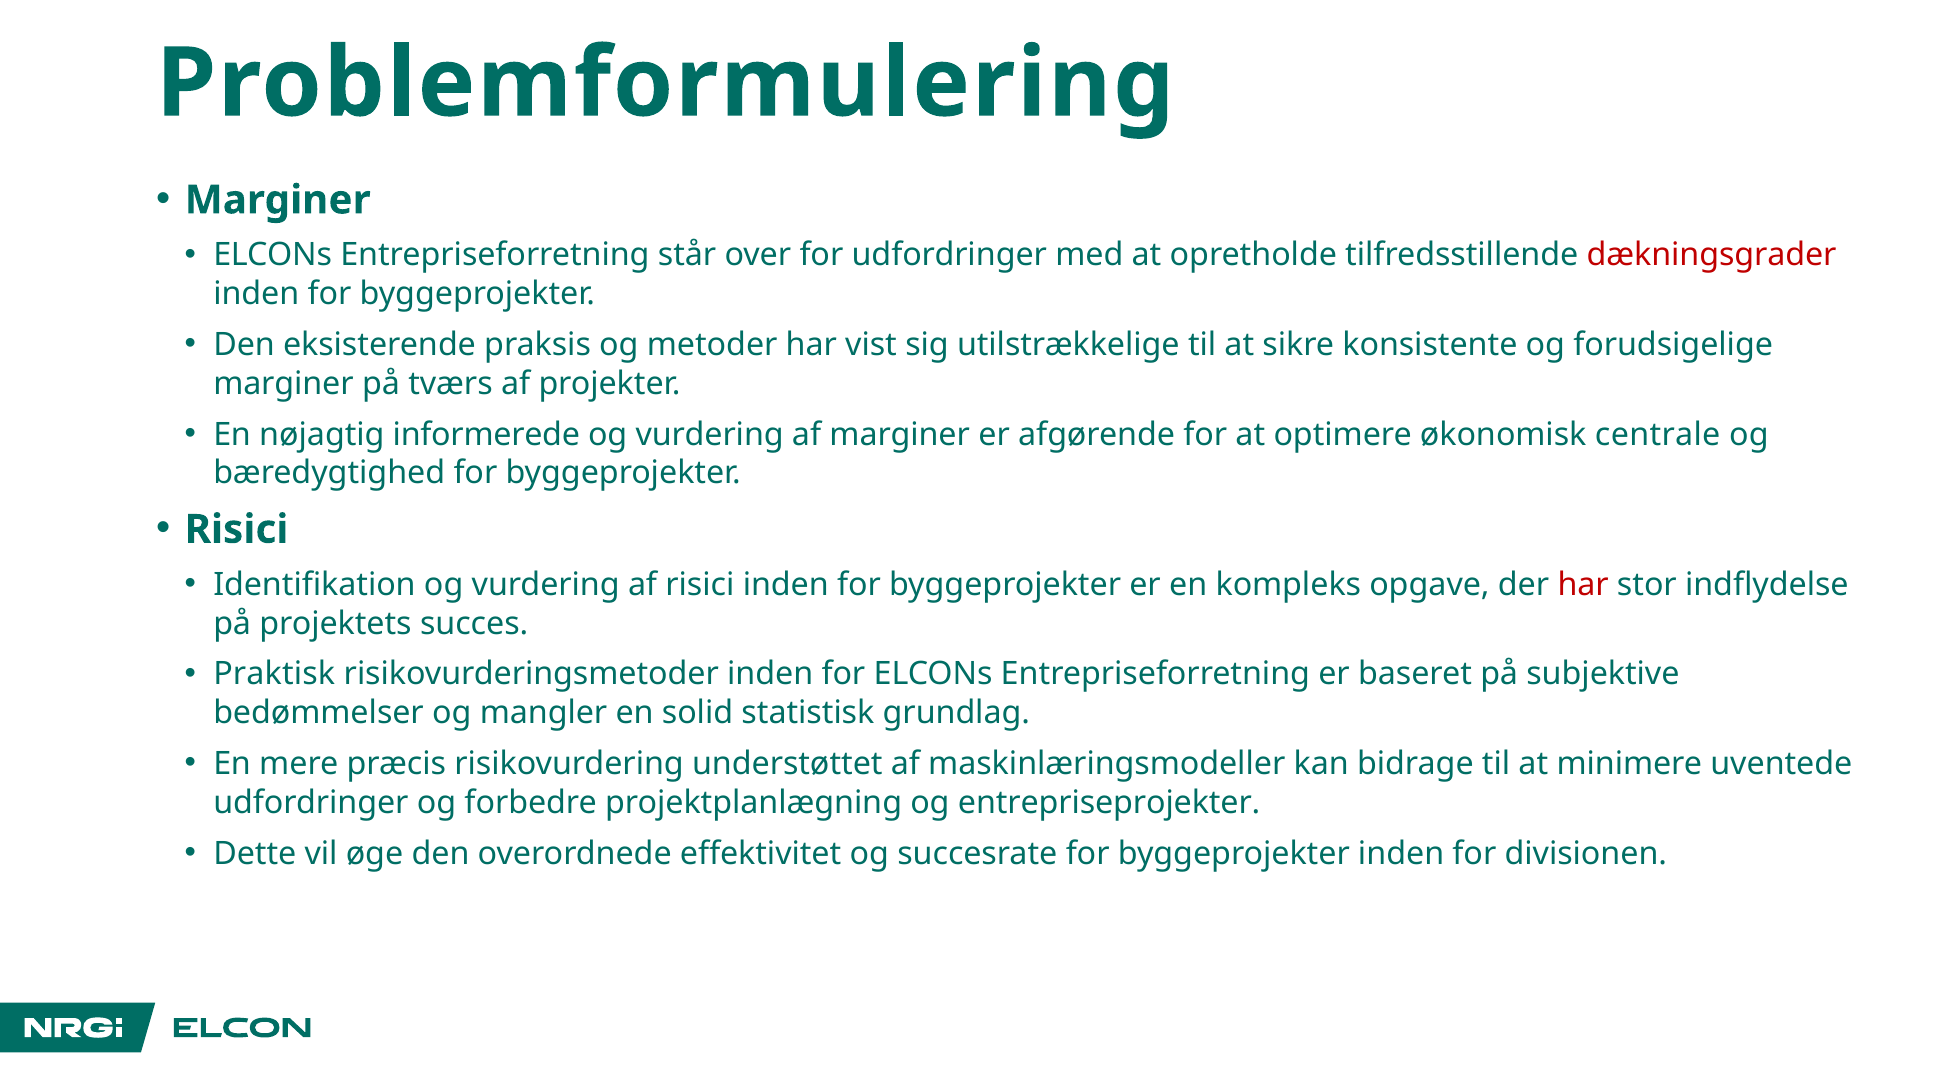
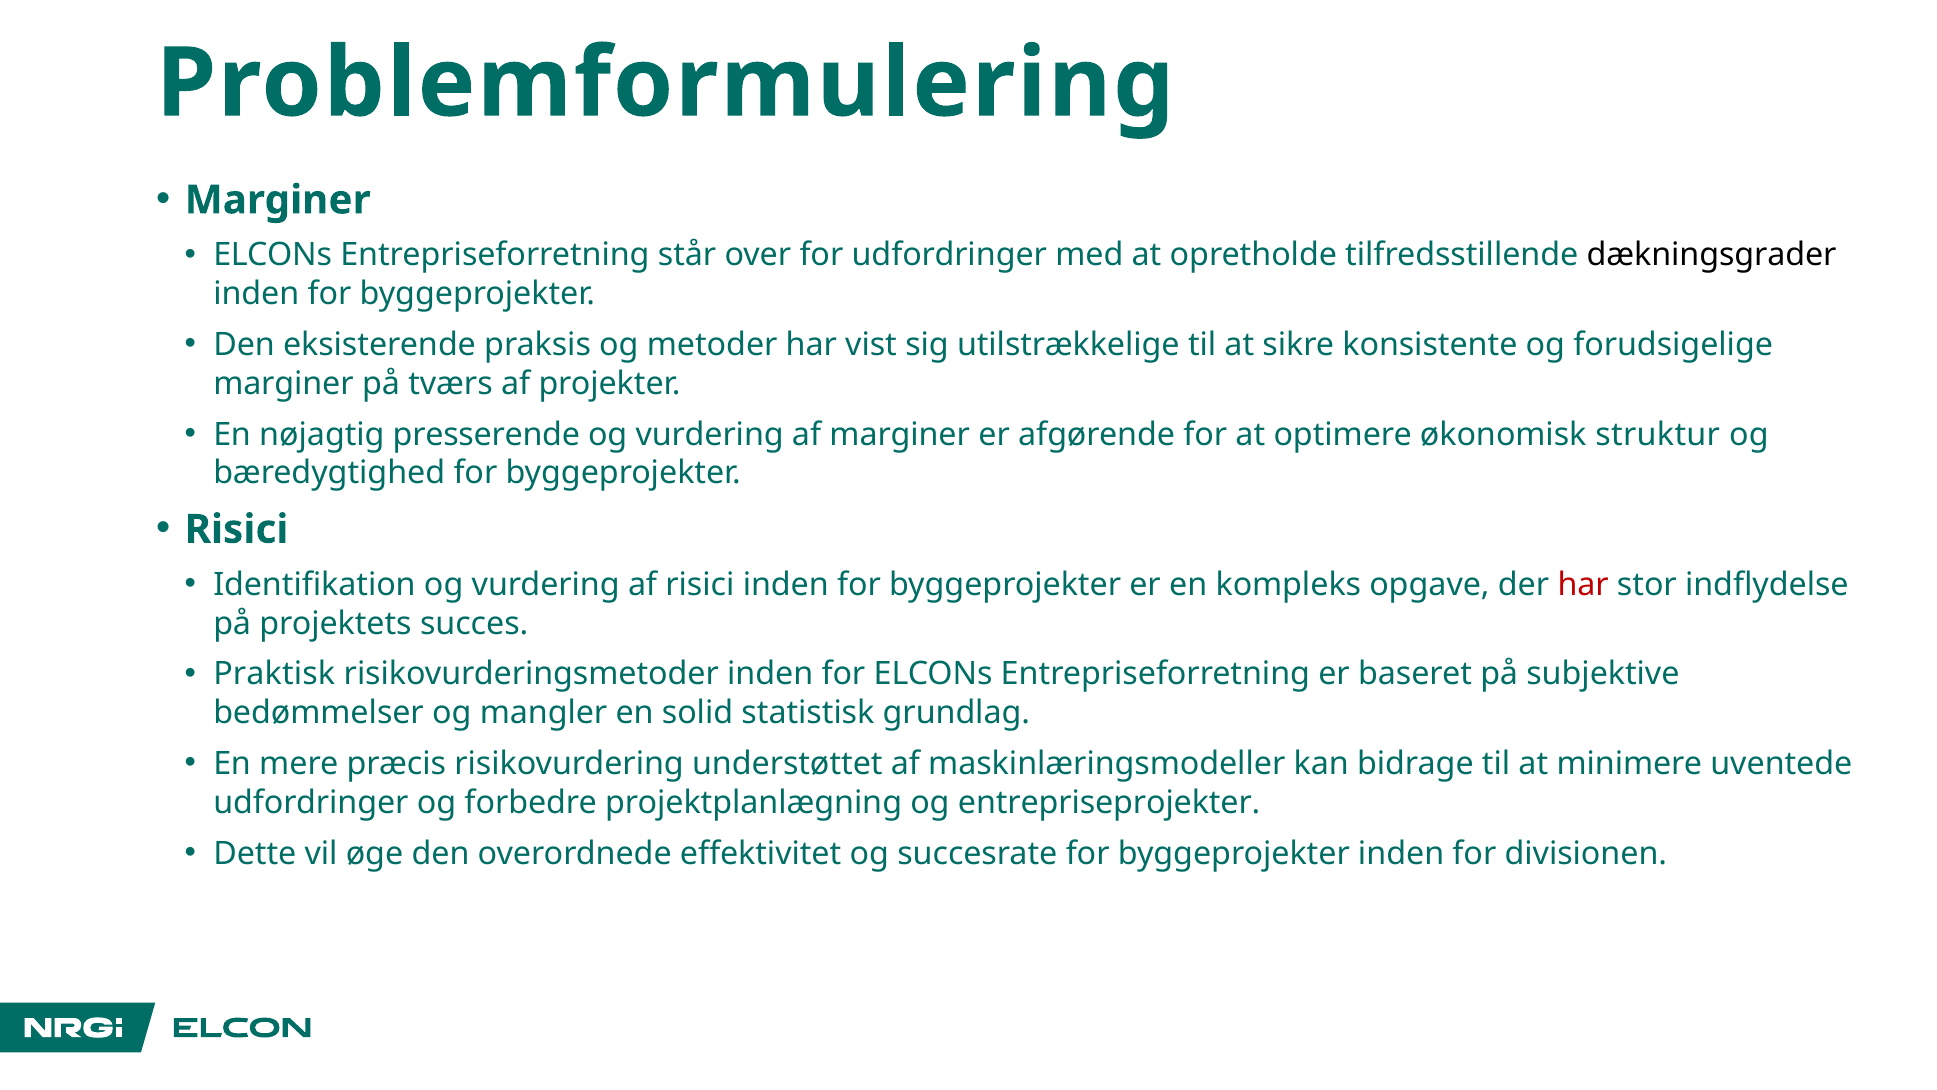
dækningsgrader colour: red -> black
informerede: informerede -> presserende
centrale: centrale -> struktur
